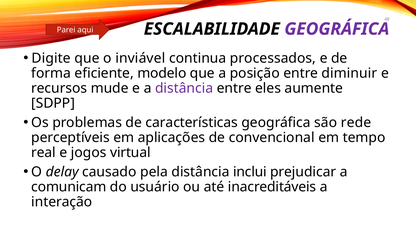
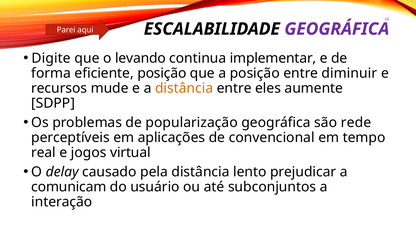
inviável: inviável -> levando
processados: processados -> implementar
eficiente modelo: modelo -> posição
distância at (184, 88) colour: purple -> orange
características: características -> popularização
inclui: inclui -> lento
inacreditáveis: inacreditáveis -> subconjuntos
